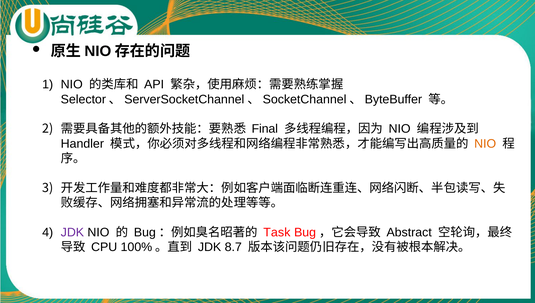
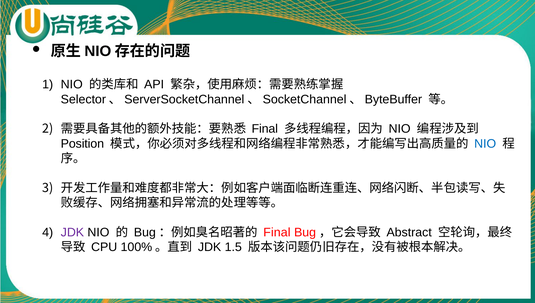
Handler: Handler -> Position
NIO at (485, 144) colour: orange -> blue
Task at (277, 233): Task -> Final
8.7: 8.7 -> 1.5
